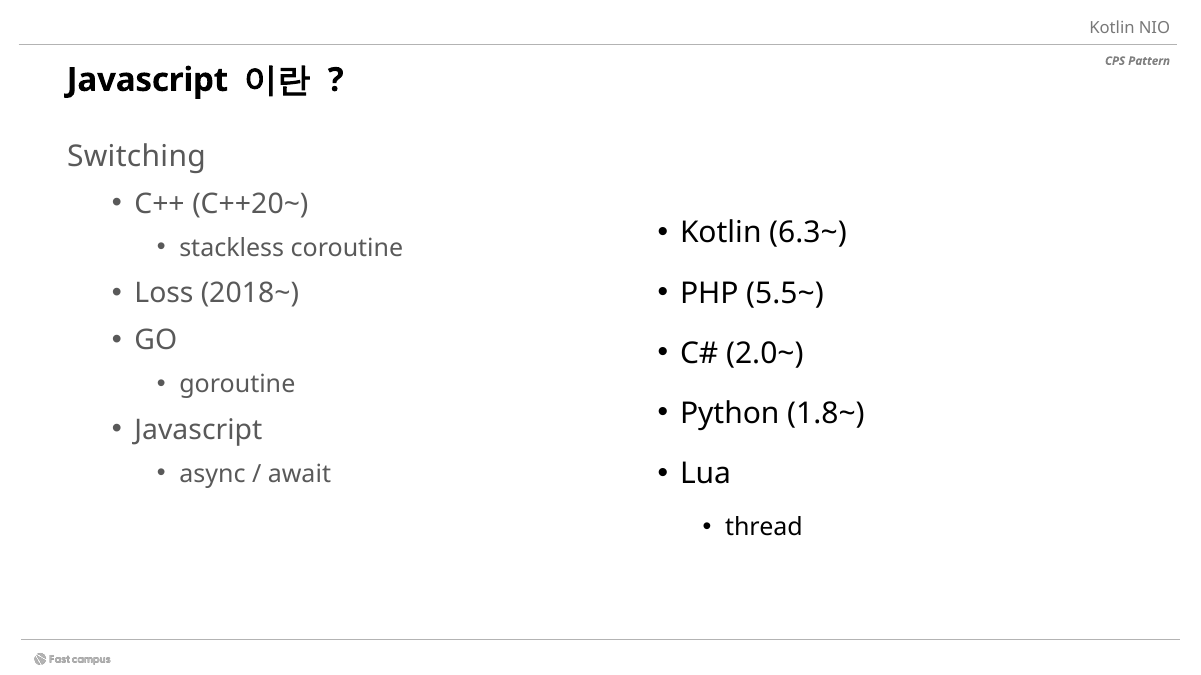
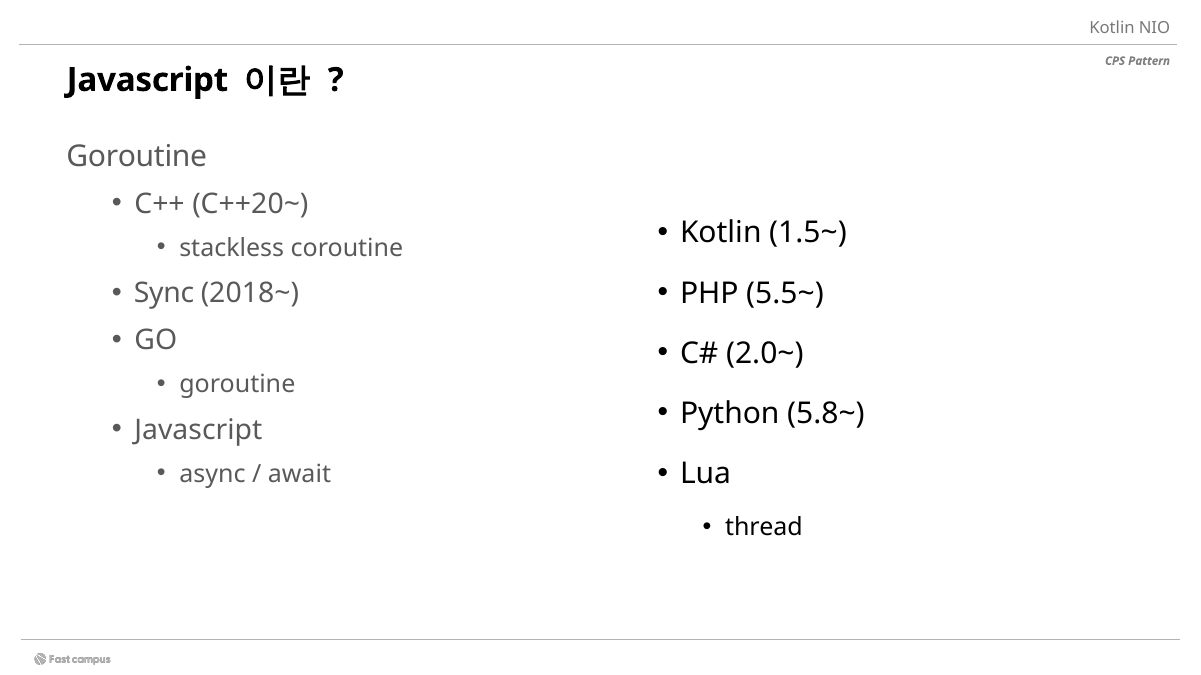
Switching at (136, 156): Switching -> Goroutine
6.3~: 6.3~ -> 1.5~
Loss: Loss -> Sync
1.8~: 1.8~ -> 5.8~
